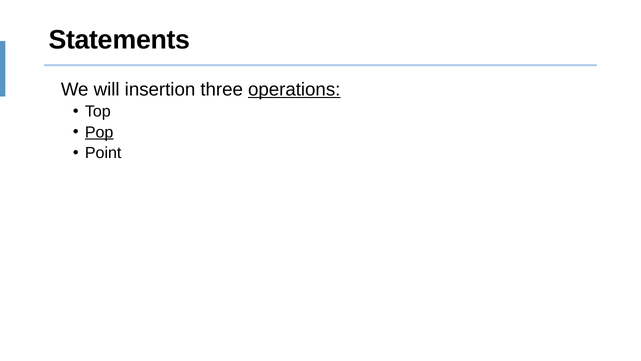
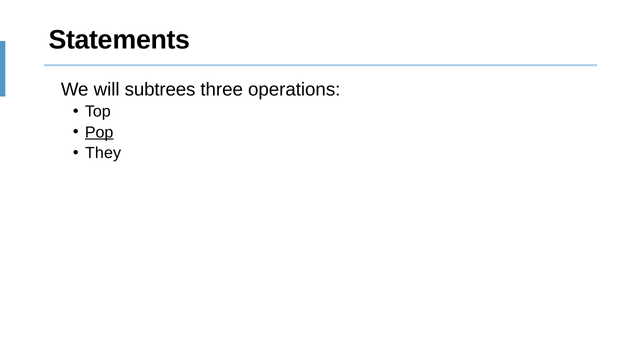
insertion: insertion -> subtrees
operations underline: present -> none
Point: Point -> They
